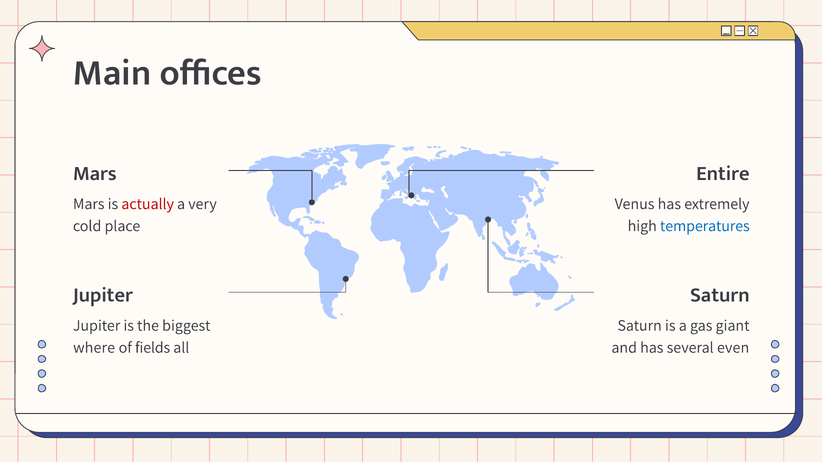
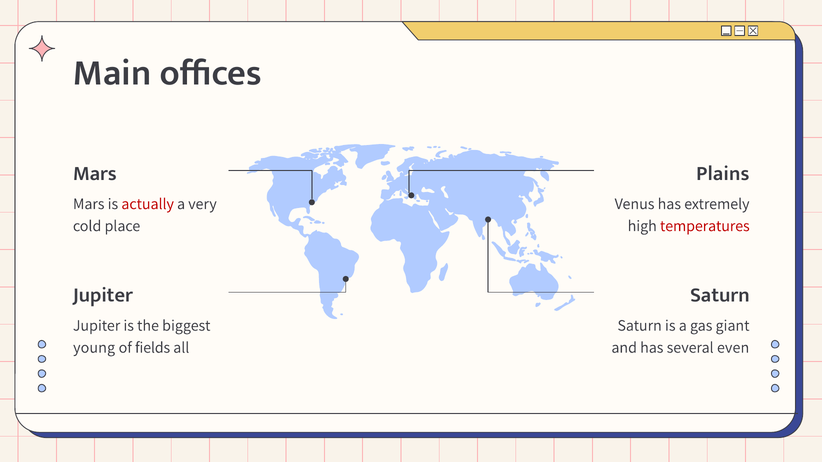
Entire: Entire -> Plains
temperatures colour: blue -> red
where: where -> young
